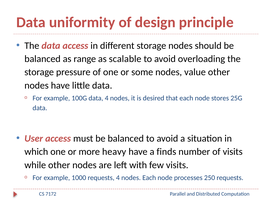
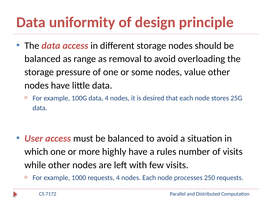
scalable: scalable -> removal
heavy: heavy -> highly
finds: finds -> rules
